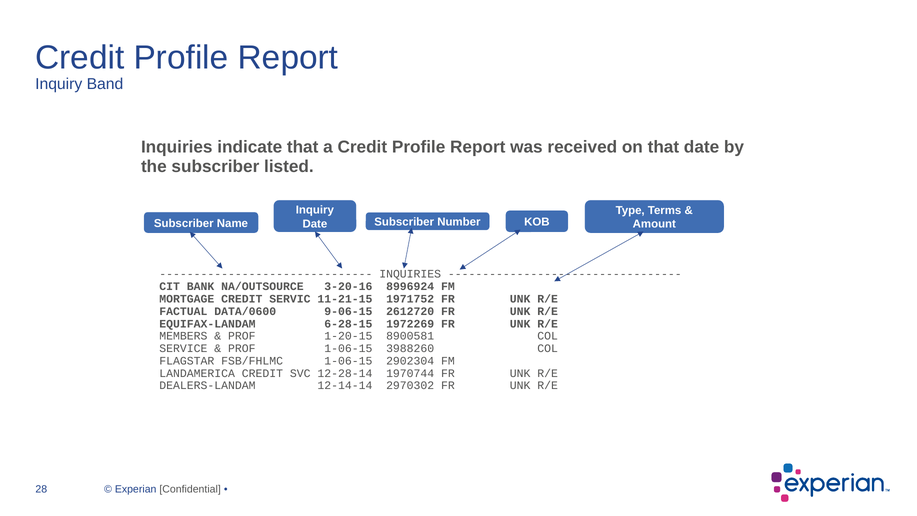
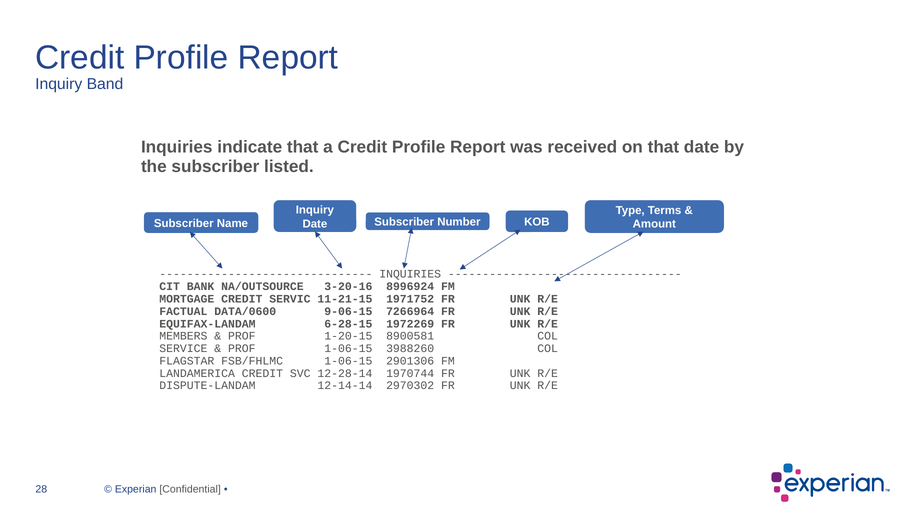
2612720: 2612720 -> 7266964
2902304: 2902304 -> 2901306
DEALERS-LANDAM: DEALERS-LANDAM -> DISPUTE-LANDAM
